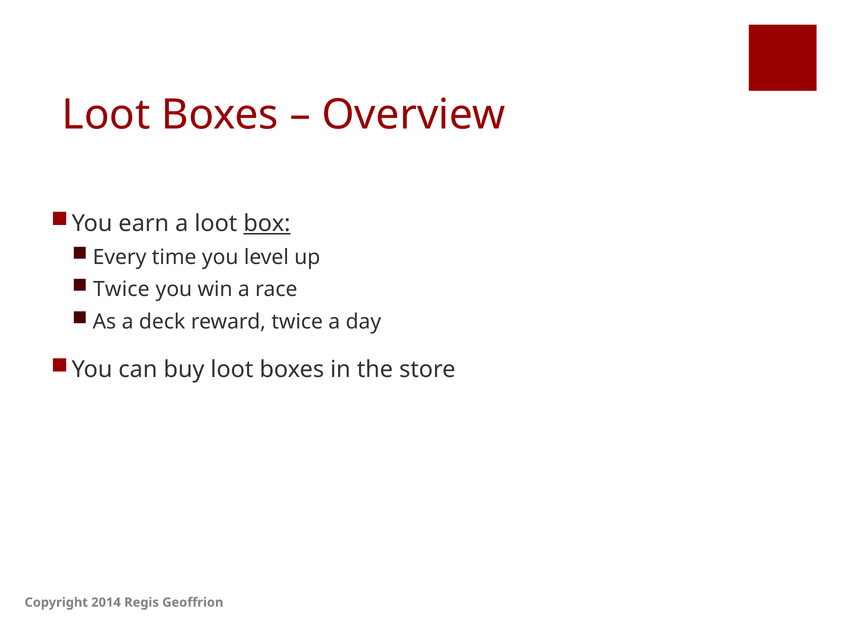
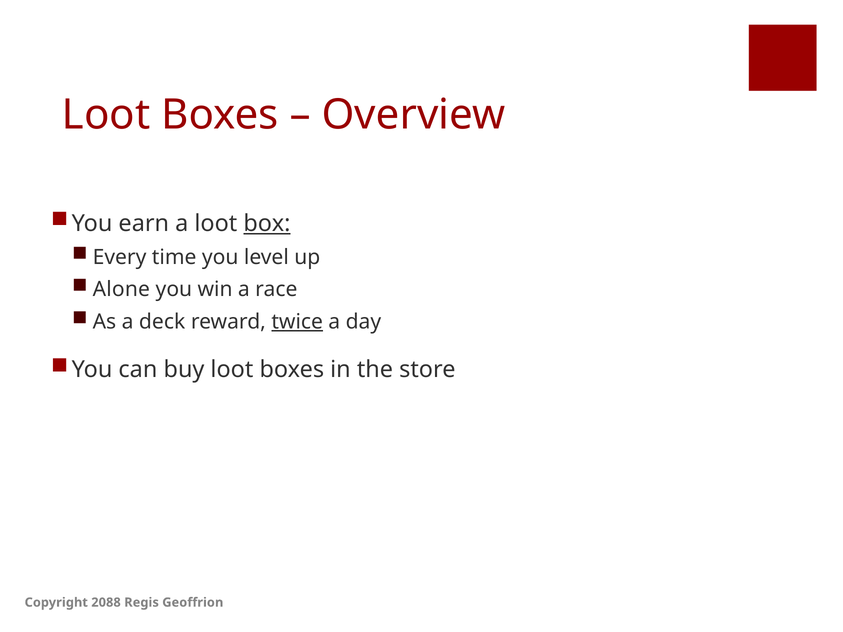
Twice at (121, 290): Twice -> Alone
twice at (297, 322) underline: none -> present
2014: 2014 -> 2088
